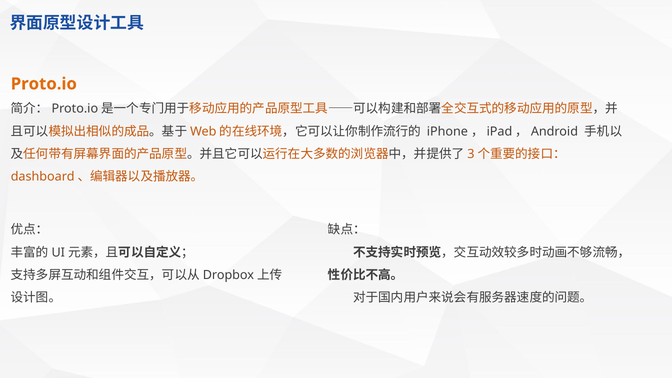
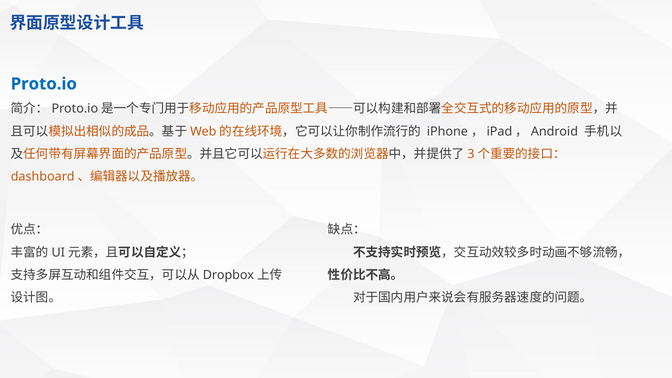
Proto.io colour: orange -> blue
